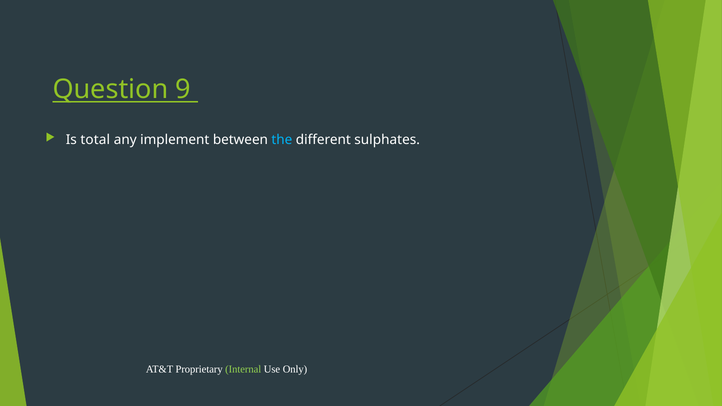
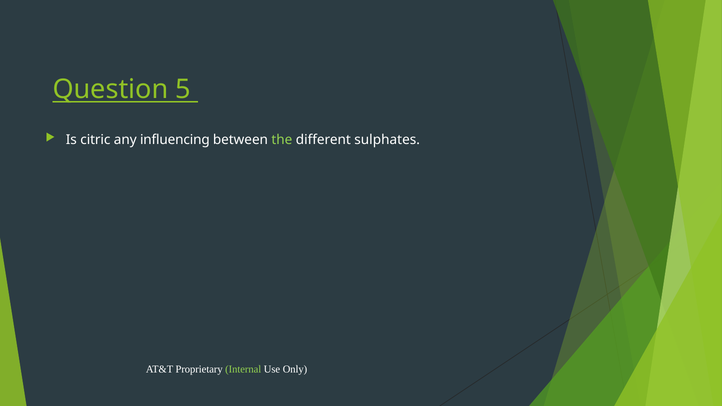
9: 9 -> 5
total: total -> citric
implement: implement -> influencing
the colour: light blue -> light green
